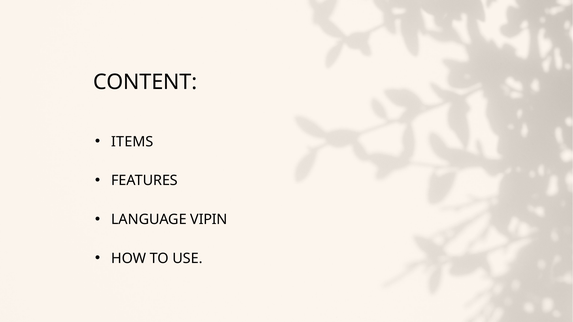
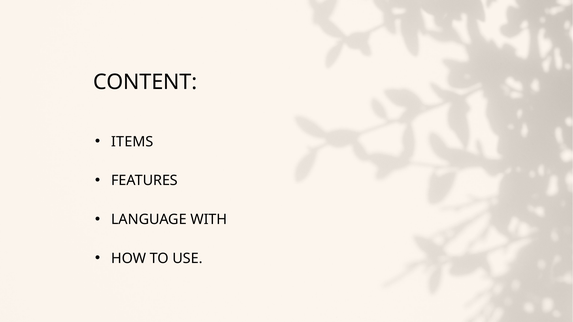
VIPIN: VIPIN -> WITH
